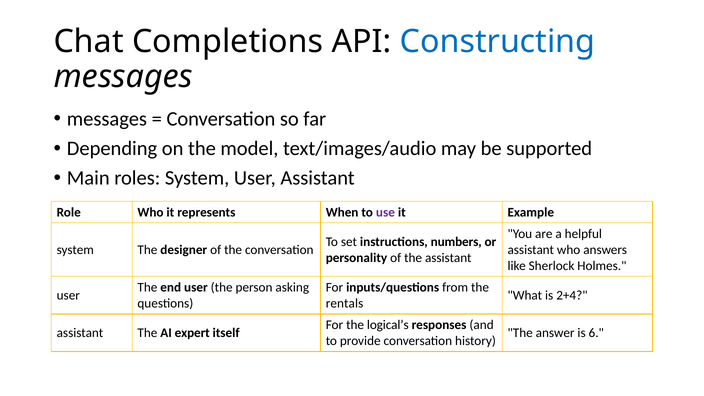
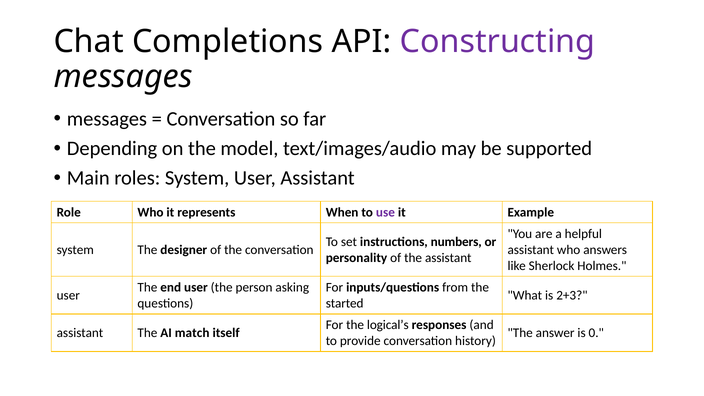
Constructing colour: blue -> purple
2+4: 2+4 -> 2+3
rentals: rentals -> started
expert: expert -> match
6: 6 -> 0
